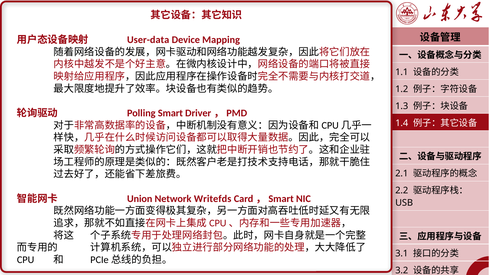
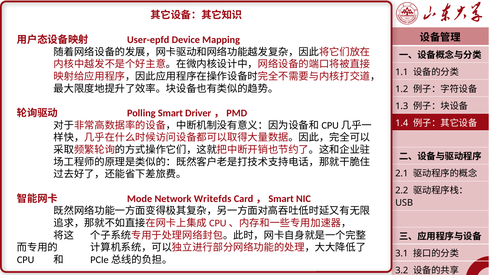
User-data: User-data -> User-epfd
Union: Union -> Mode
